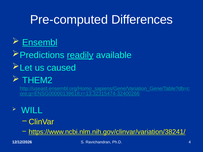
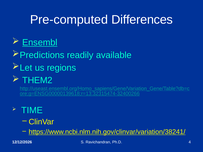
readily underline: present -> none
caused: caused -> regions
WILL: WILL -> TIME
